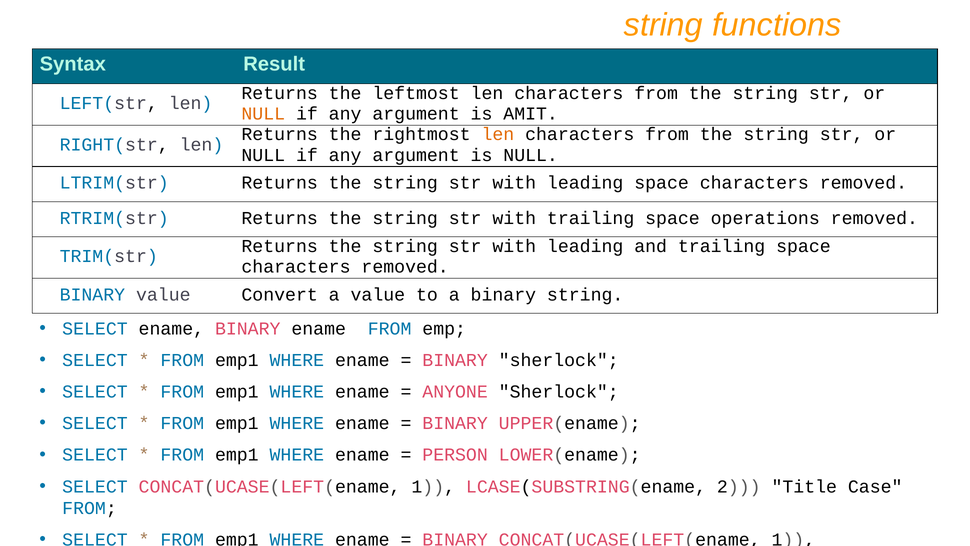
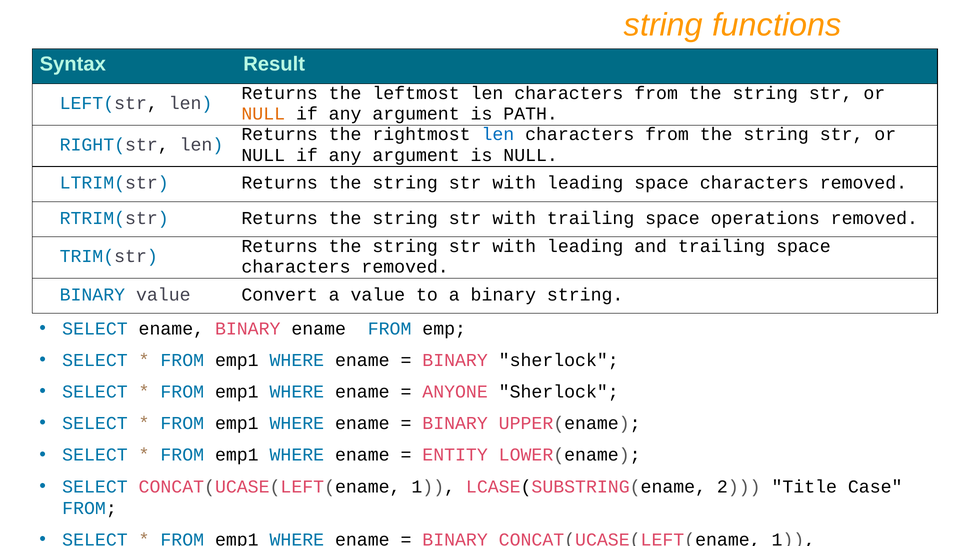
AMIT: AMIT -> PATH
len at (498, 134) colour: orange -> blue
PERSON: PERSON -> ENTITY
